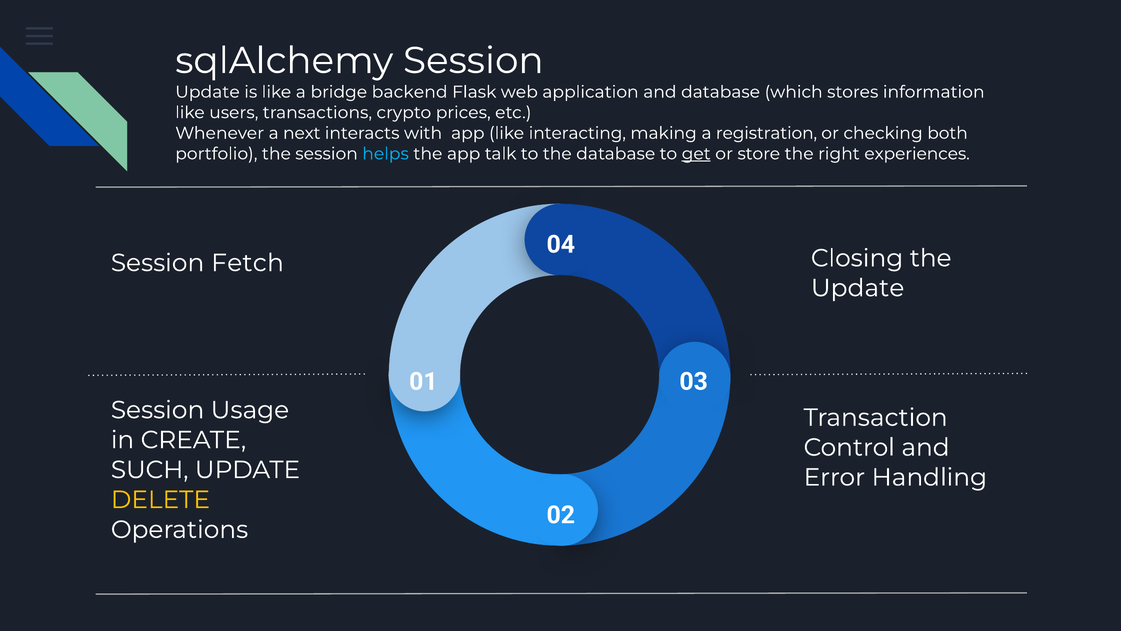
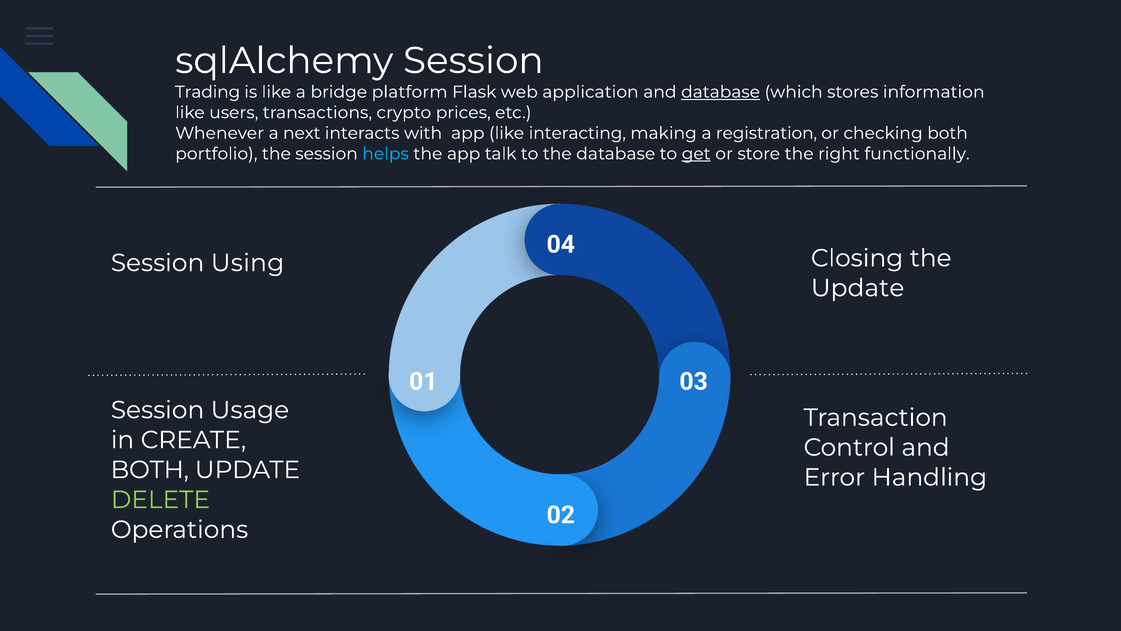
Update at (207, 92): Update -> Trading
backend: backend -> platform
database at (721, 92) underline: none -> present
experiences: experiences -> functionally
Fetch: Fetch -> Using
SUCH at (150, 470): SUCH -> BOTH
DELETE colour: yellow -> light green
